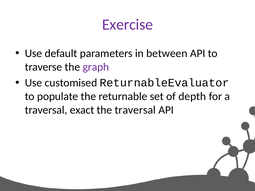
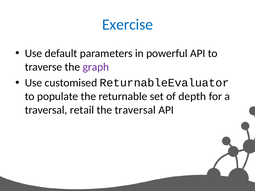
Exercise colour: purple -> blue
between: between -> powerful
exact: exact -> retail
